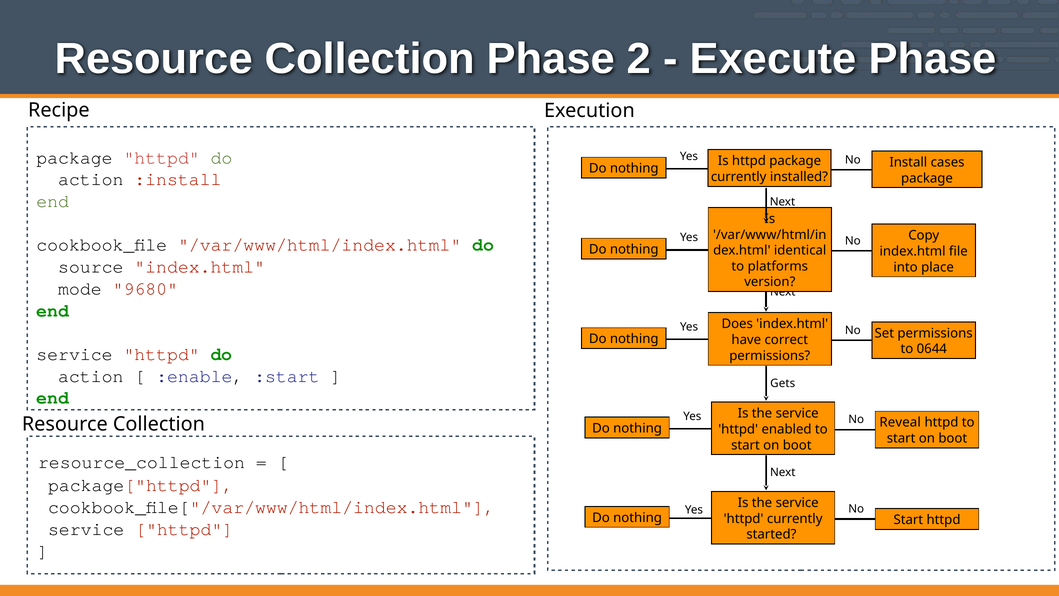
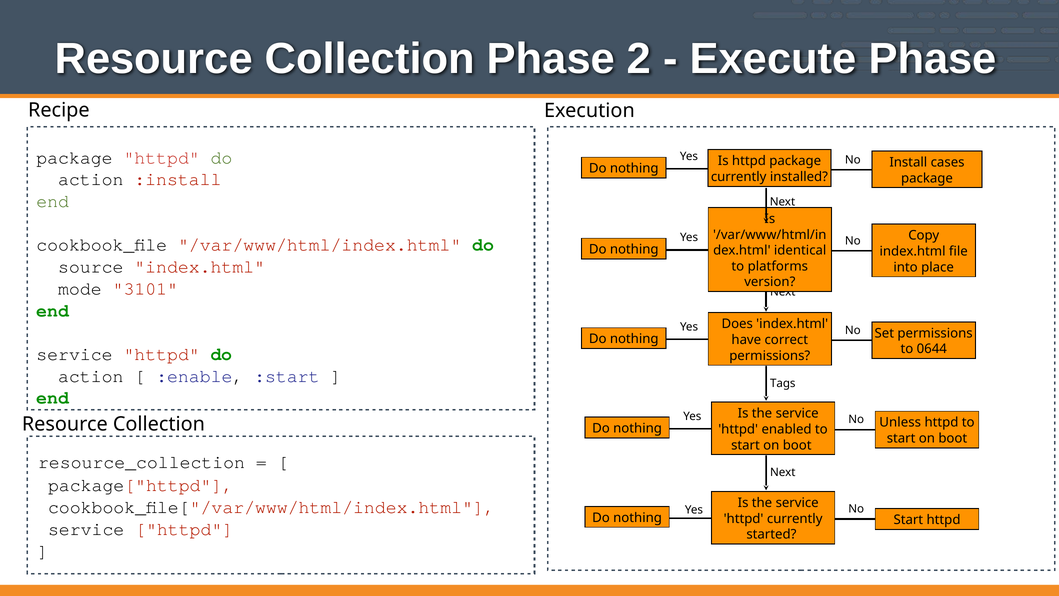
9680: 9680 -> 3101
Gets: Gets -> Tags
Reveal: Reveal -> Unless
